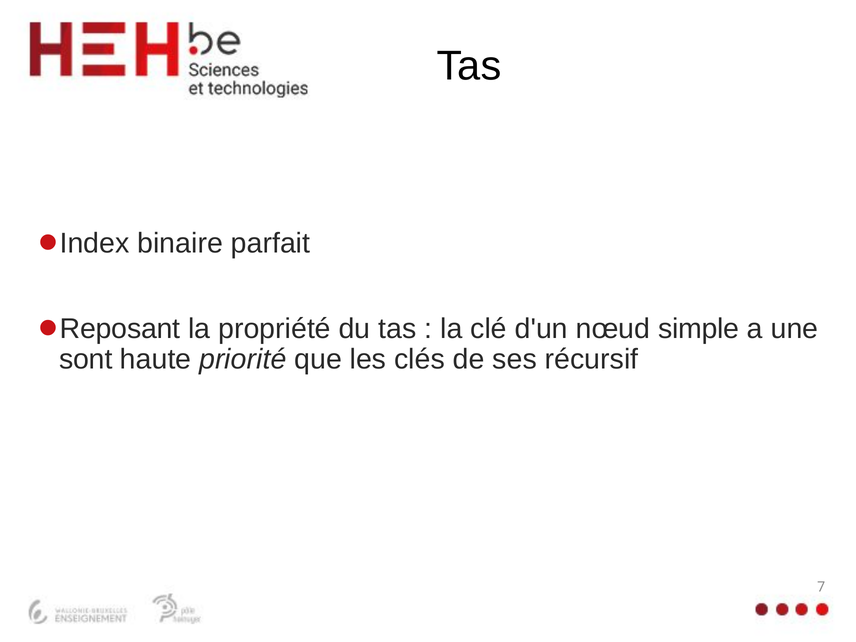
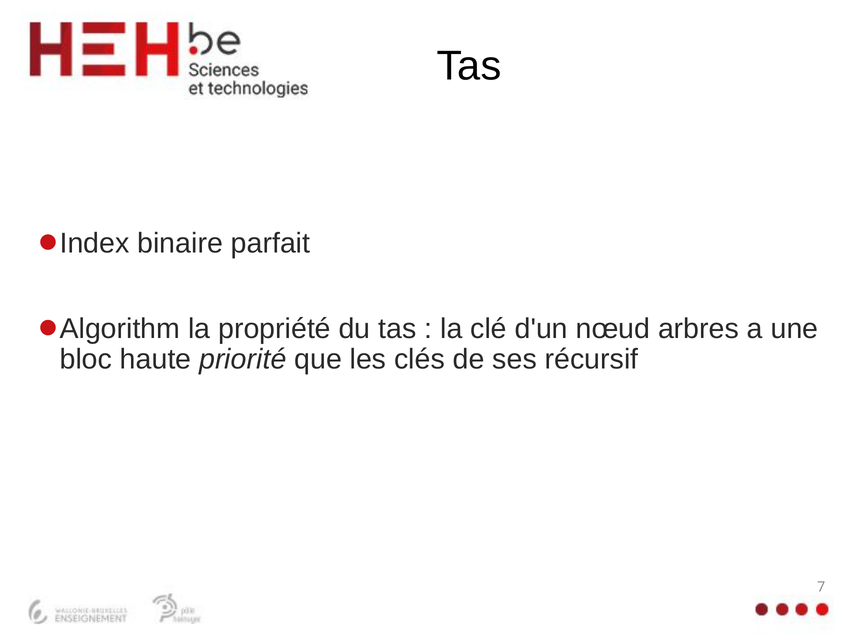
Reposant: Reposant -> Algorithm
simple: simple -> arbres
sont: sont -> bloc
